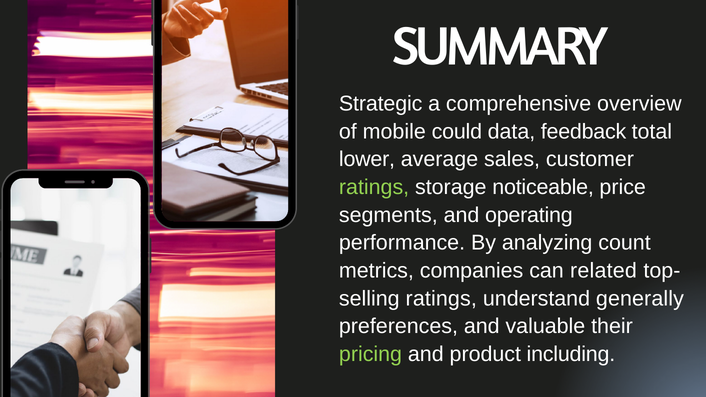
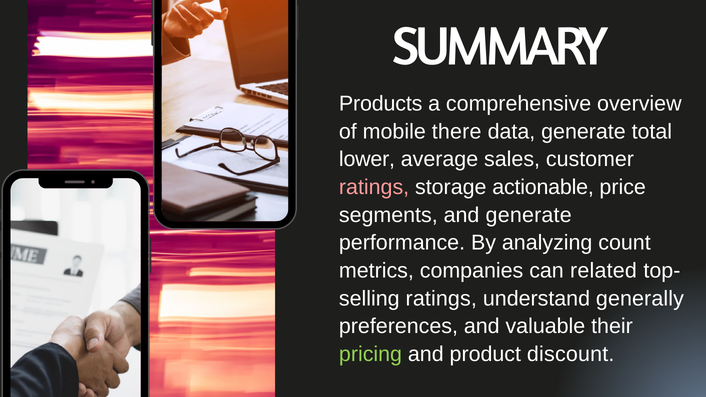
Strategic: Strategic -> Products
could: could -> there
data feedback: feedback -> generate
ratings at (374, 187) colour: light green -> pink
noticeable: noticeable -> actionable
and operating: operating -> generate
including: including -> discount
